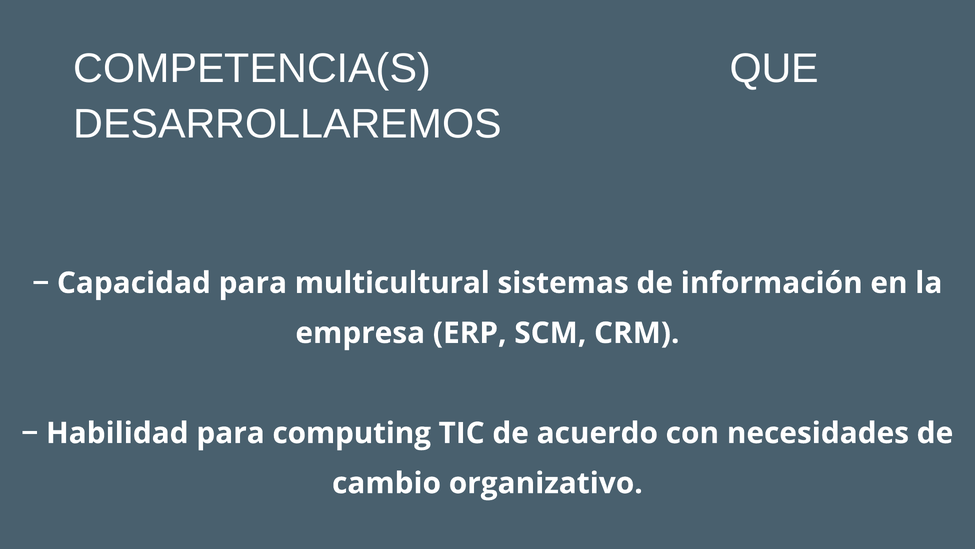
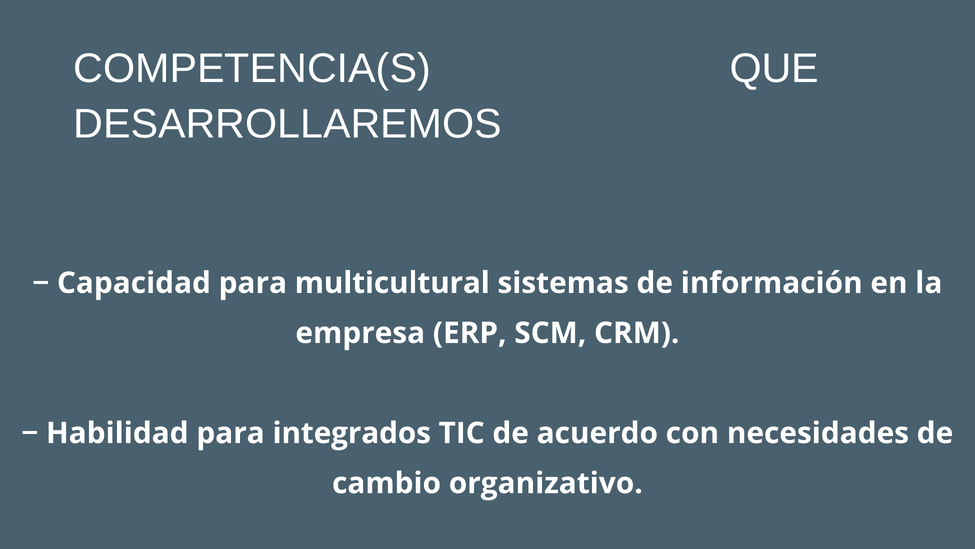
computing: computing -> integrados
